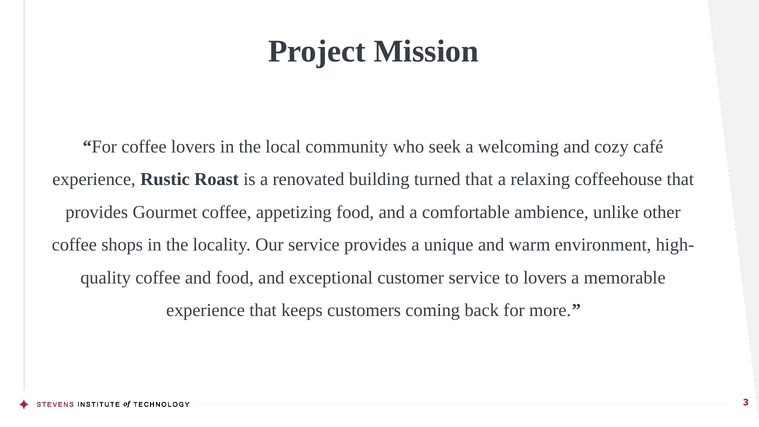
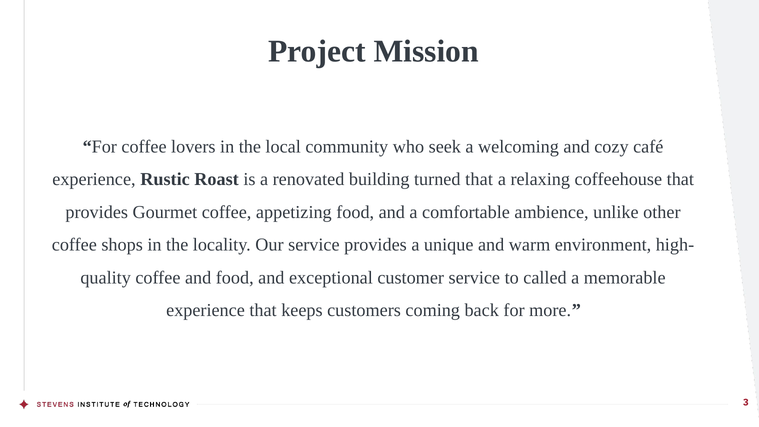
to lovers: lovers -> called
